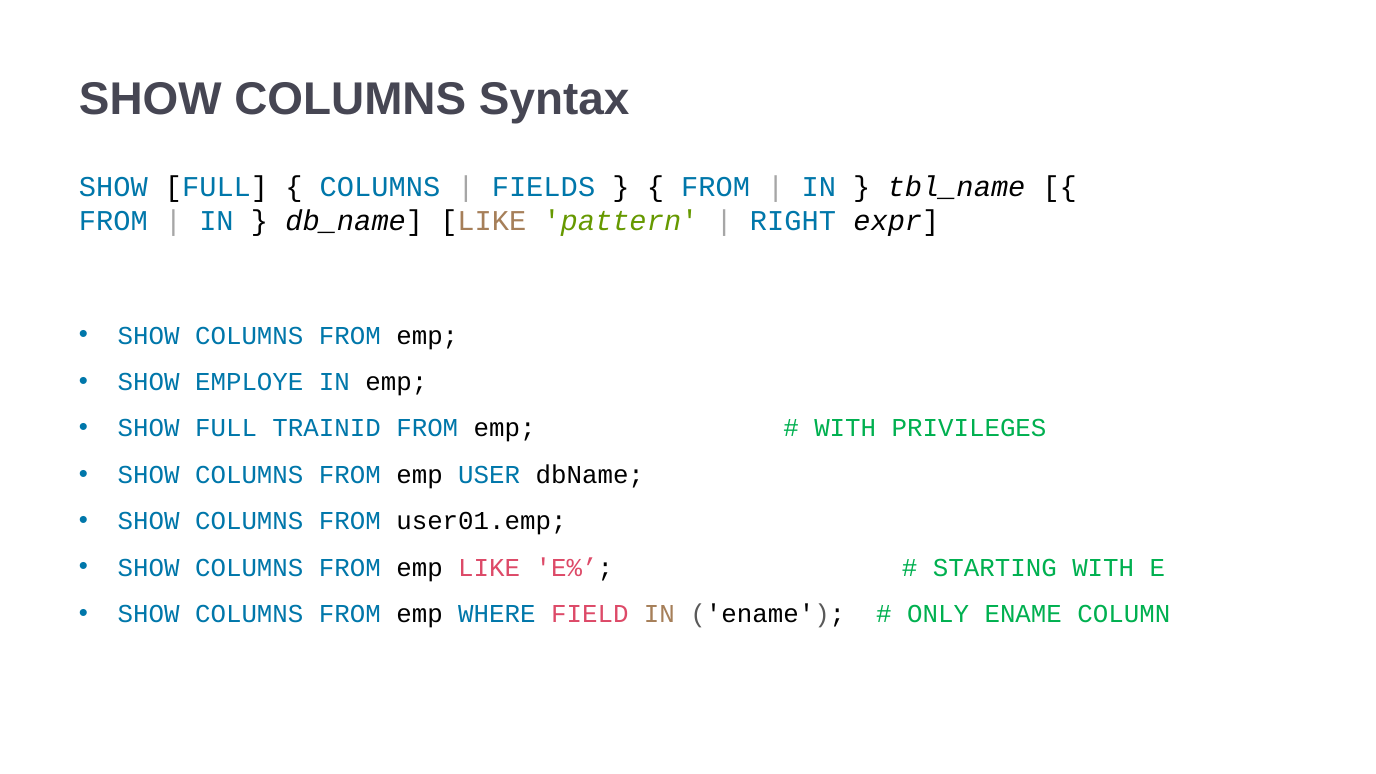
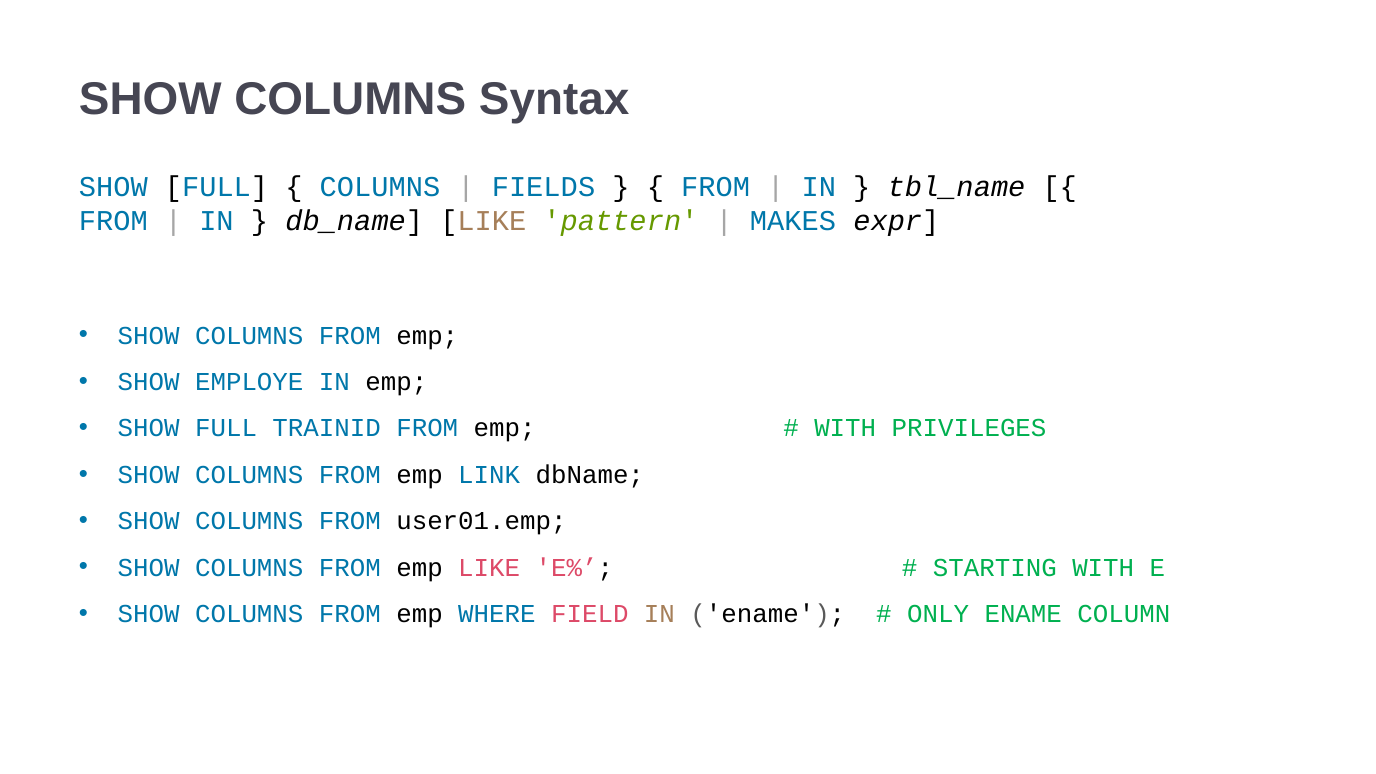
RIGHT: RIGHT -> MAKES
USER: USER -> LINK
